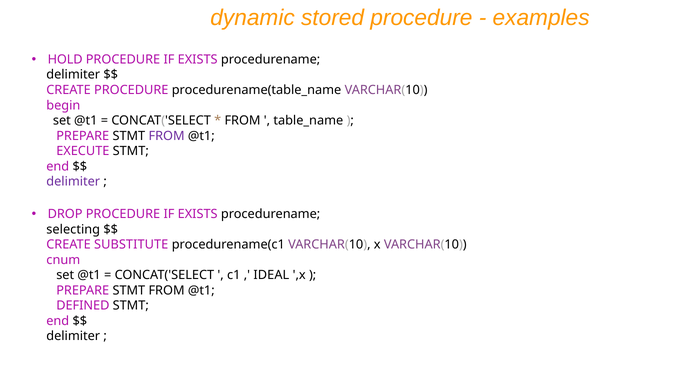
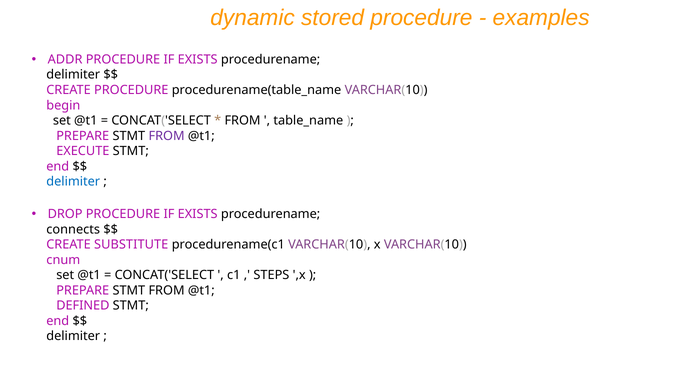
HOLD: HOLD -> ADDR
delimiter at (73, 182) colour: purple -> blue
selecting: selecting -> connects
IDEAL: IDEAL -> STEPS
